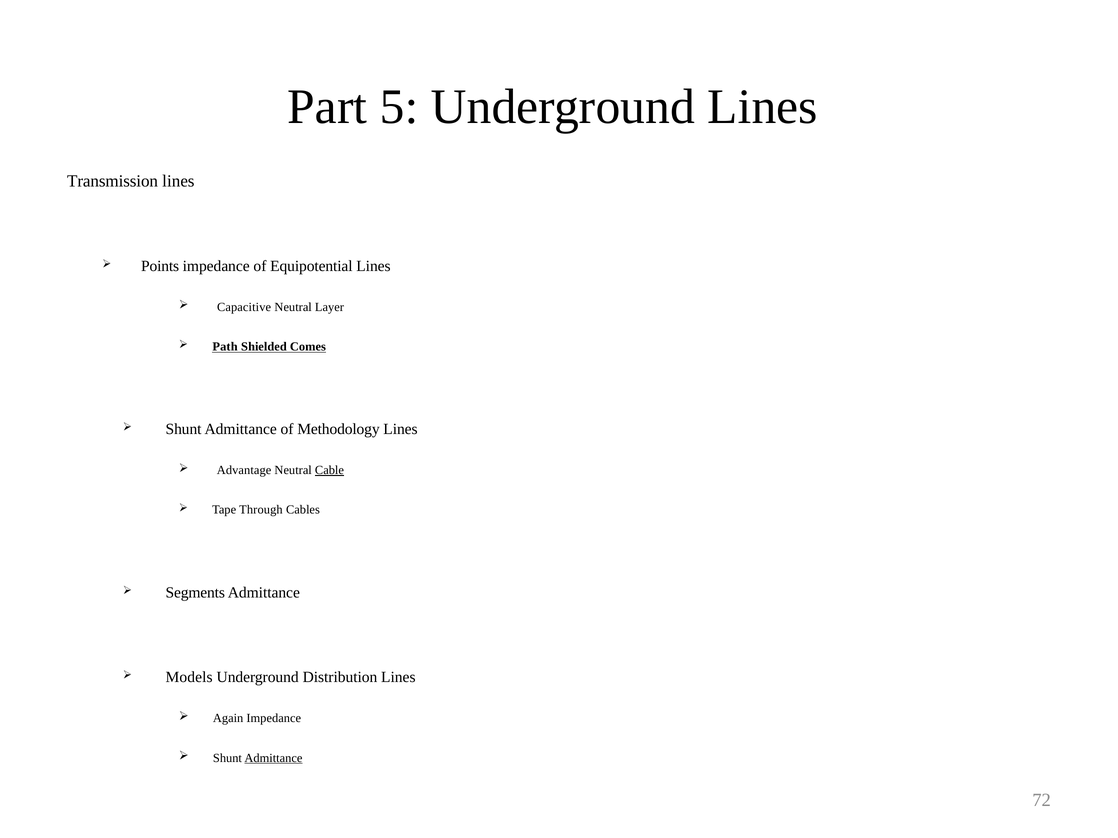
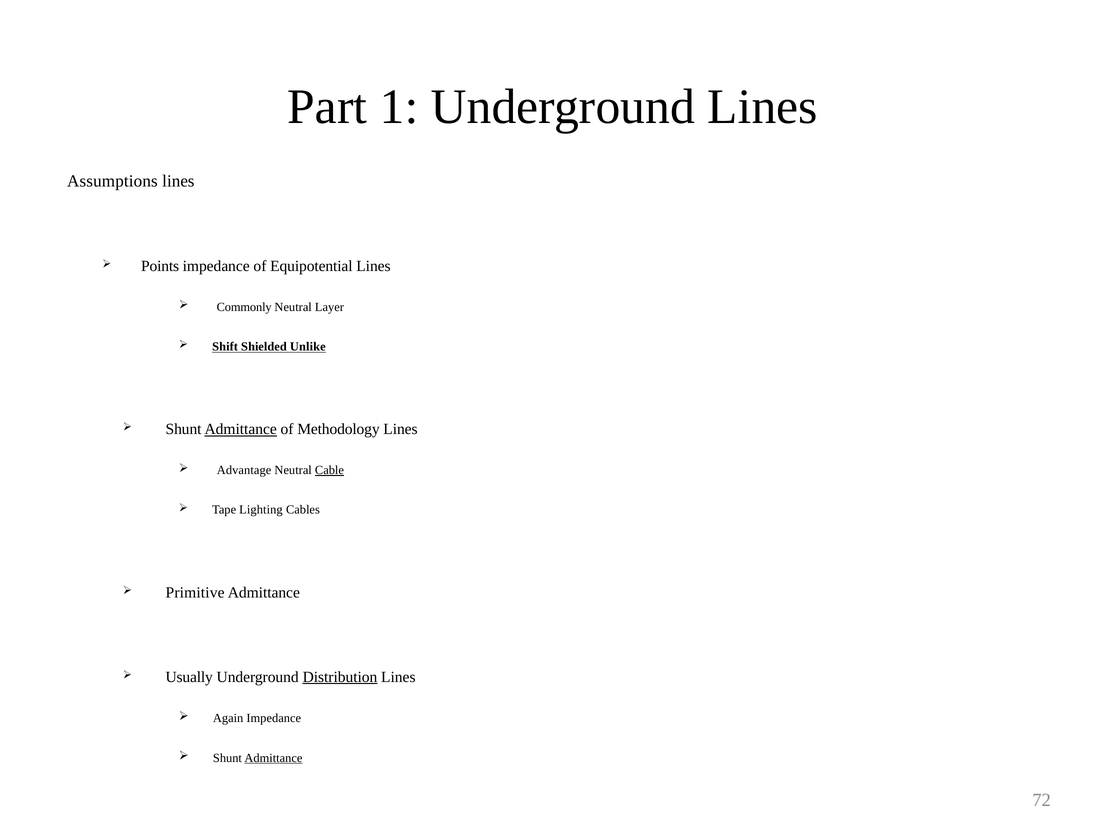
5: 5 -> 1
Transmission: Transmission -> Assumptions
Capacitive: Capacitive -> Commonly
Path: Path -> Shift
Comes: Comes -> Unlike
Admittance at (241, 430) underline: none -> present
Through: Through -> Lighting
Segments: Segments -> Primitive
Models: Models -> Usually
Distribution underline: none -> present
